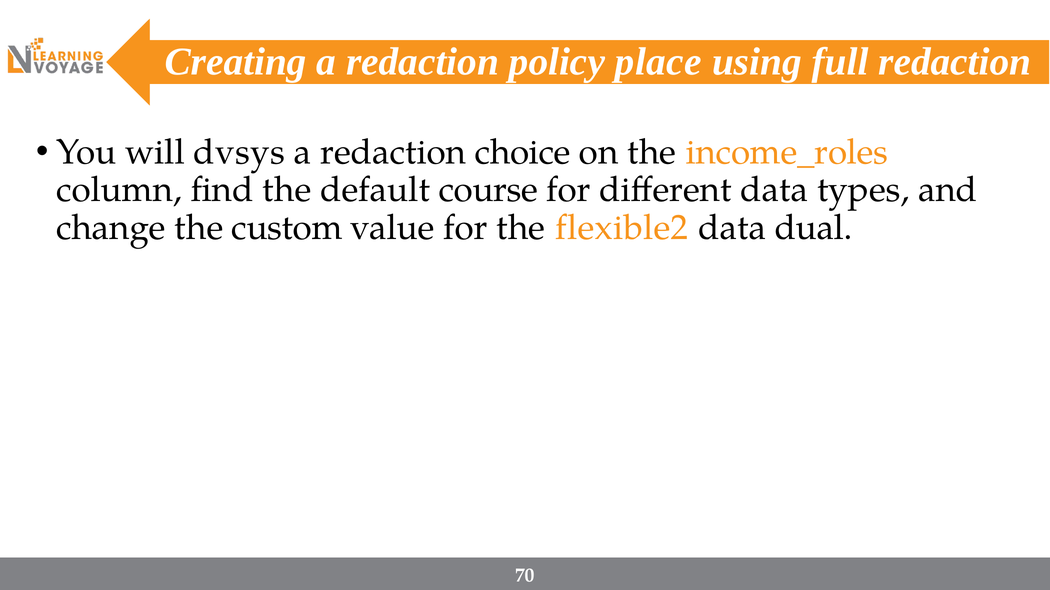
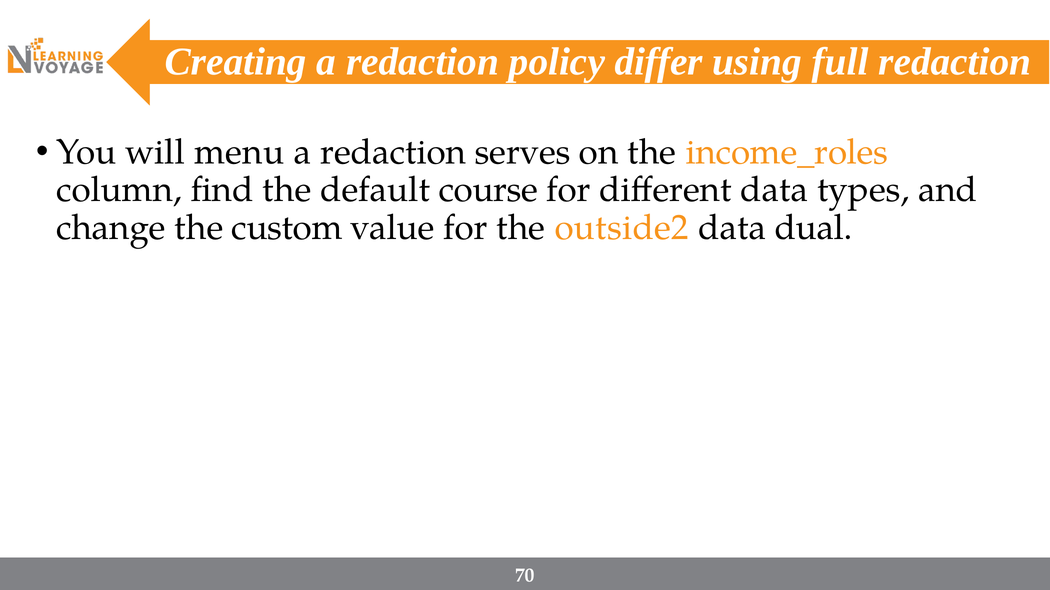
place: place -> differ
dvsys: dvsys -> menu
choice: choice -> serves
flexible2: flexible2 -> outside2
